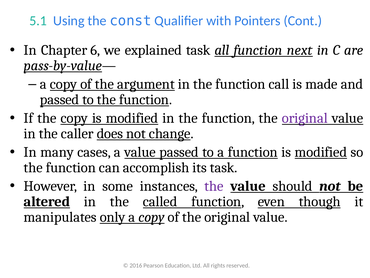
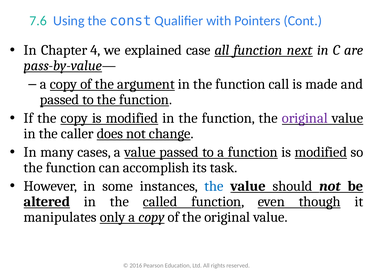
5.1: 5.1 -> 7.6
6: 6 -> 4
explained task: task -> case
the at (214, 186) colour: purple -> blue
